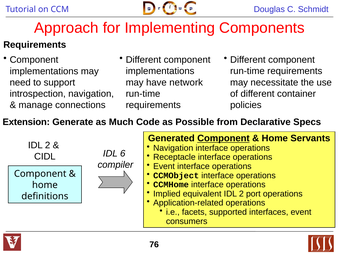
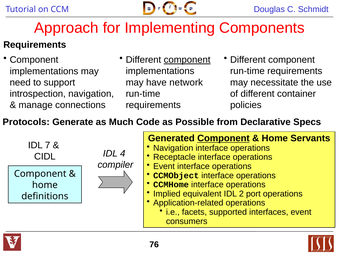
component at (187, 60) underline: none -> present
Extension: Extension -> Protocols
2 at (48, 145): 2 -> 7
6: 6 -> 4
